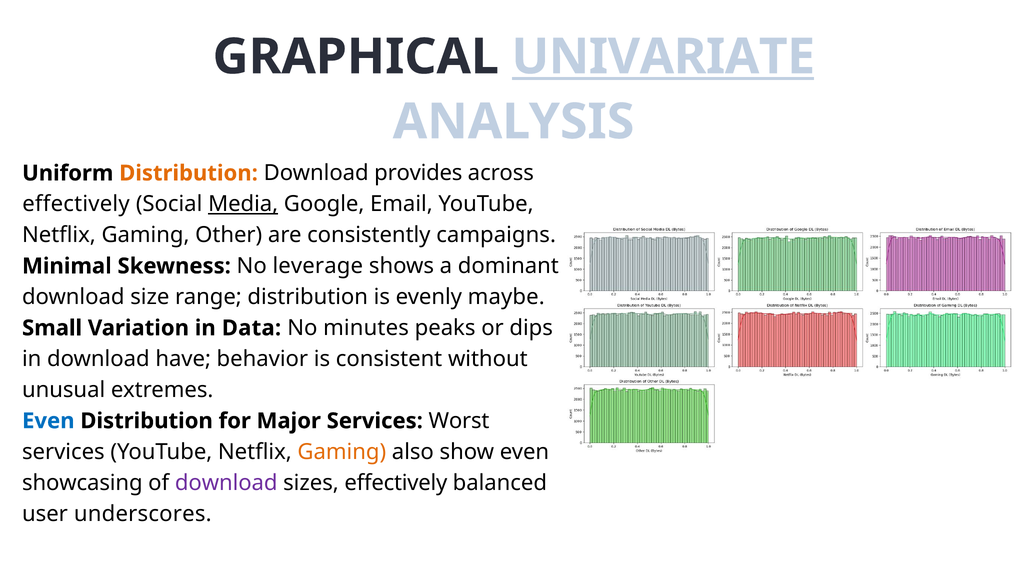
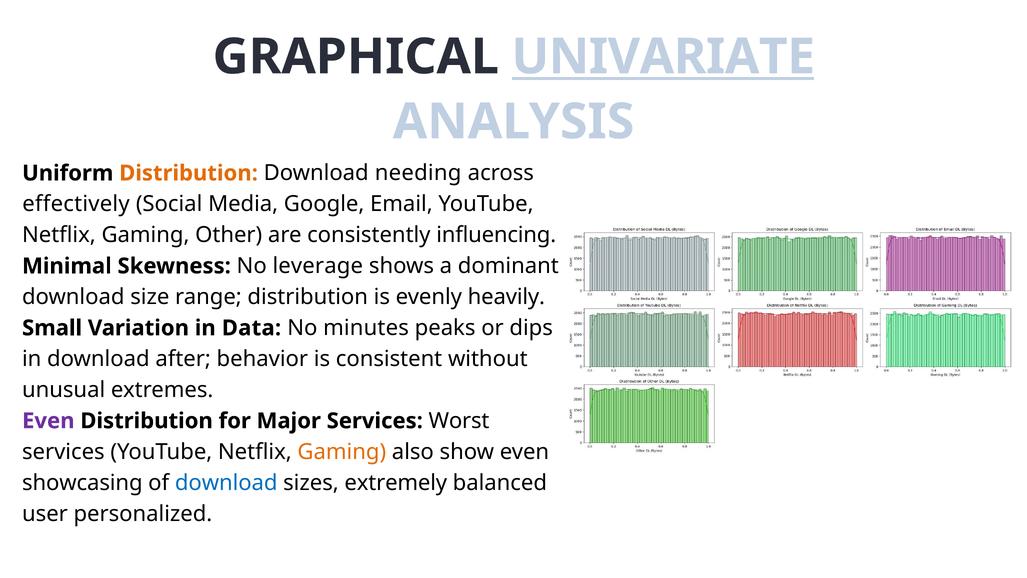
provides: provides -> needing
Media underline: present -> none
campaigns: campaigns -> influencing
maybe: maybe -> heavily
have: have -> after
Even at (48, 421) colour: blue -> purple
download at (226, 483) colour: purple -> blue
sizes effectively: effectively -> extremely
underscores: underscores -> personalized
